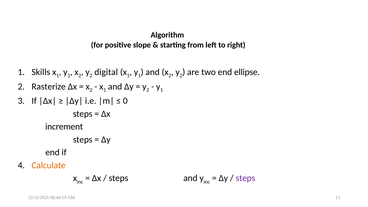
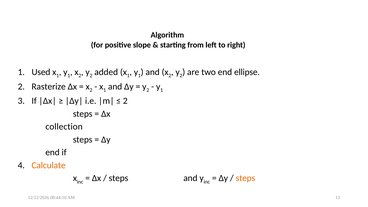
Skills: Skills -> Used
digital: digital -> added
0 at (125, 101): 0 -> 2
increment: increment -> collection
steps at (245, 178) colour: purple -> orange
